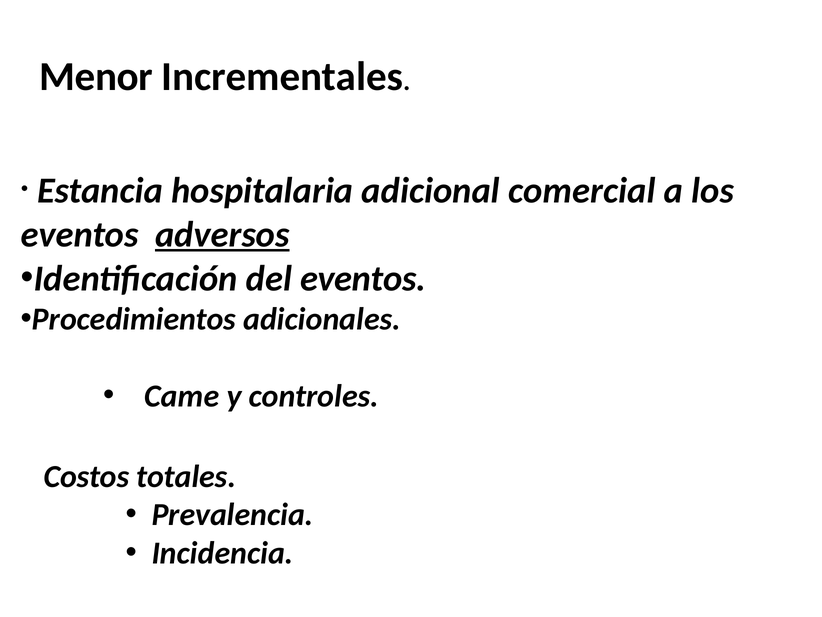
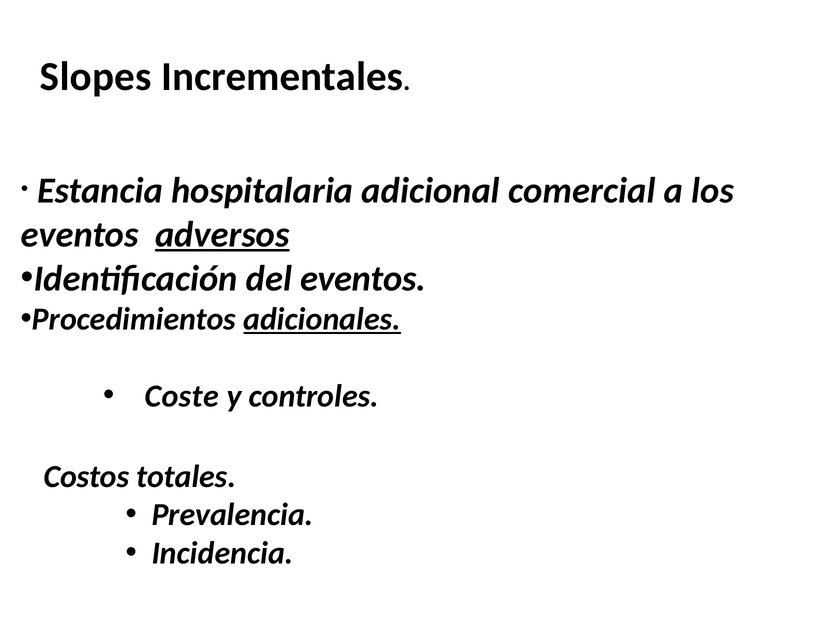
Menor: Menor -> Slopes
adicionales underline: none -> present
Came: Came -> Coste
